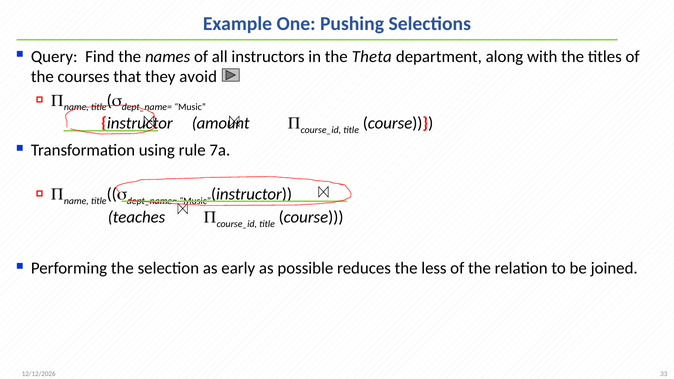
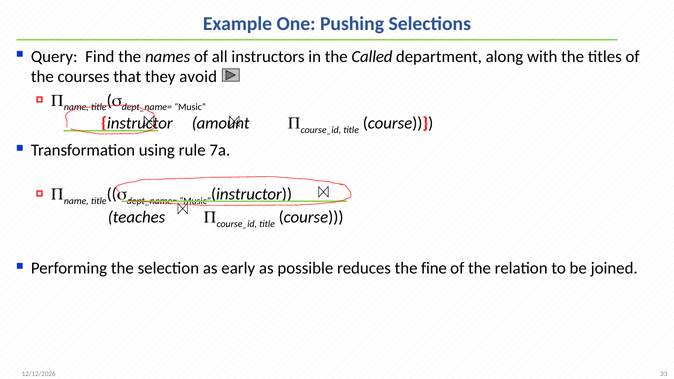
Theta: Theta -> Called
less: less -> fine
